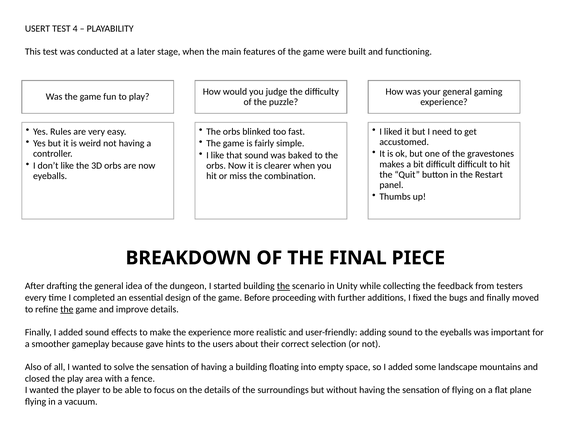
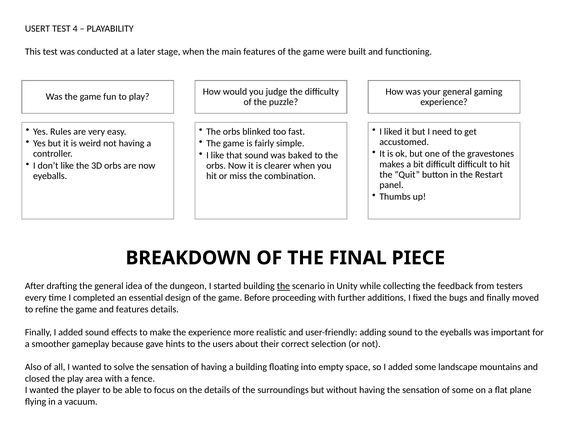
the at (67, 310) underline: present -> none
and improve: improve -> features
of flying: flying -> some
